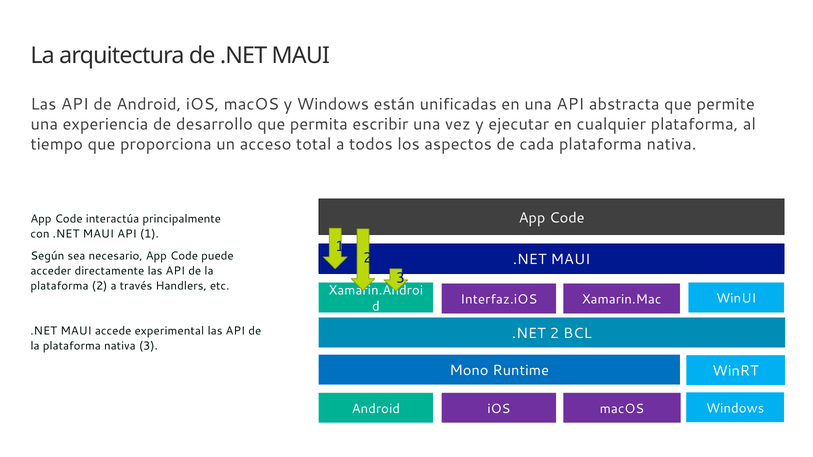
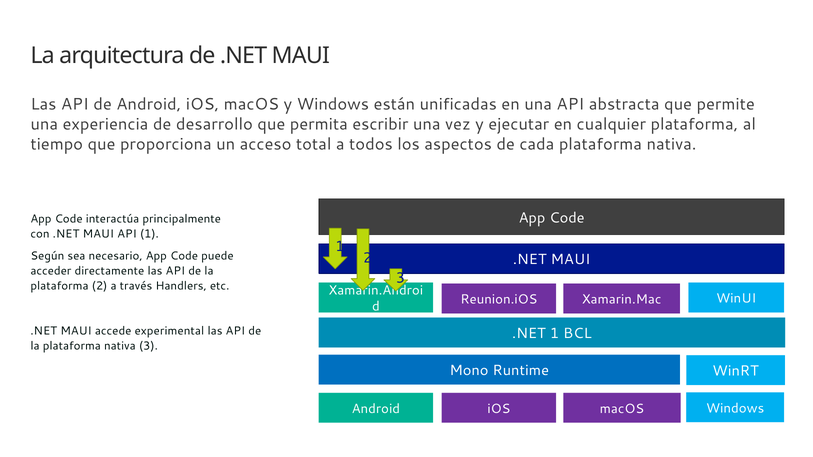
Interfaz.iOS: Interfaz.iOS -> Reunion.iOS
.NET 2: 2 -> 1
